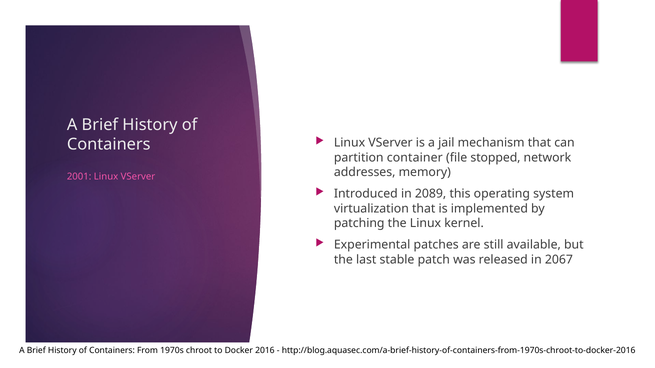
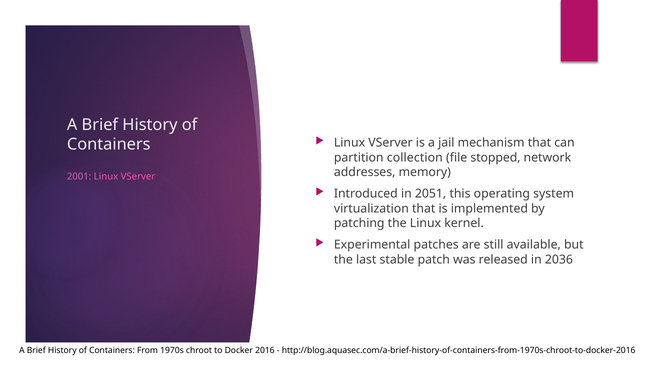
container: container -> collection
2089: 2089 -> 2051
2067: 2067 -> 2036
